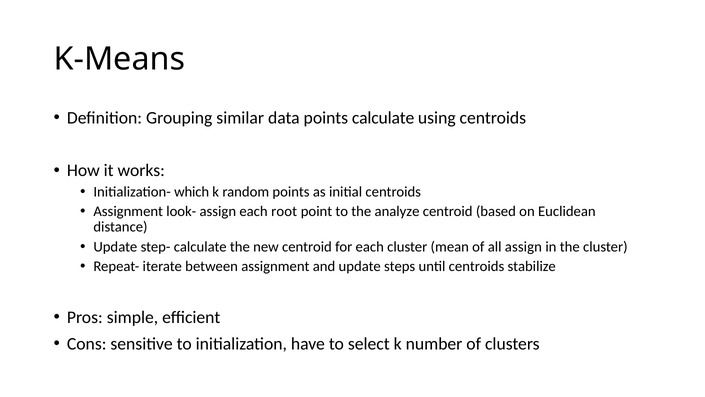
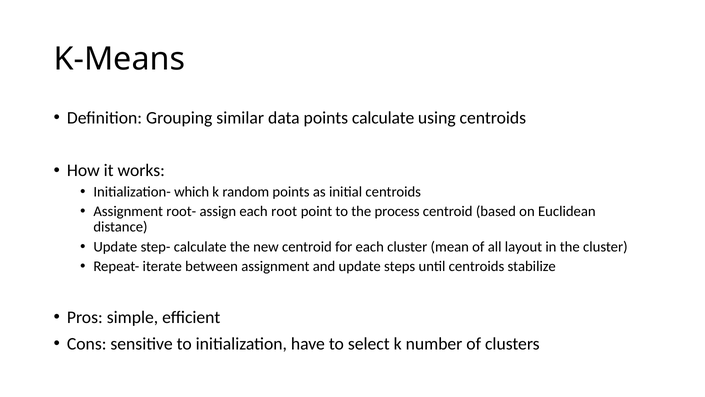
look-: look- -> root-
analyze: analyze -> process
all assign: assign -> layout
